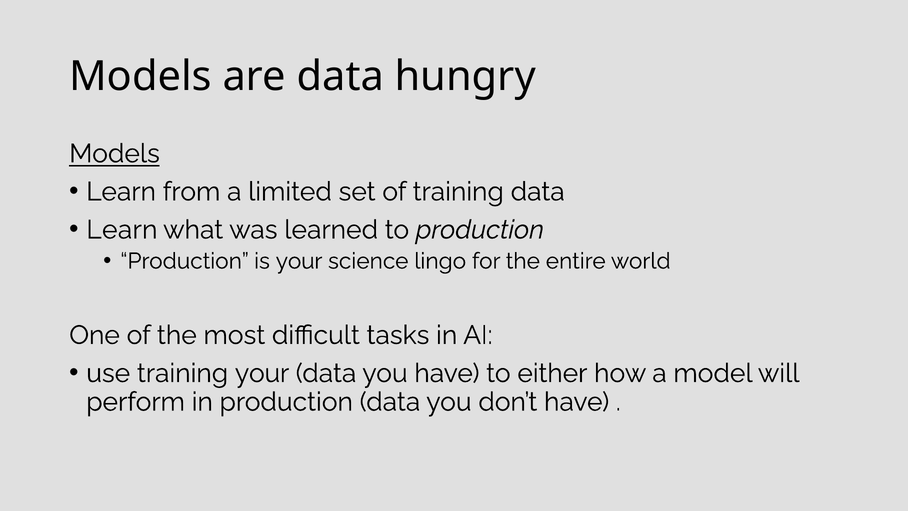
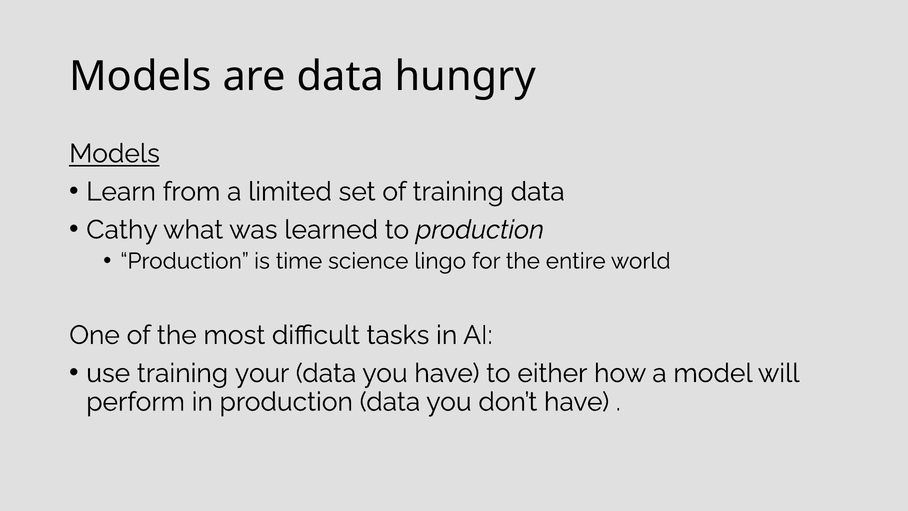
Learn at (122, 230): Learn -> Cathy
is your: your -> time
